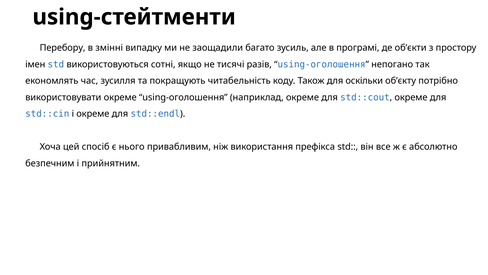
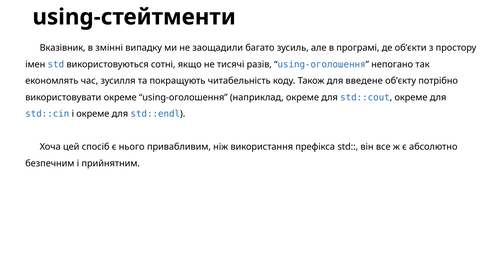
Перебору: Перебору -> Вказівник
оскільки: оскільки -> введене
